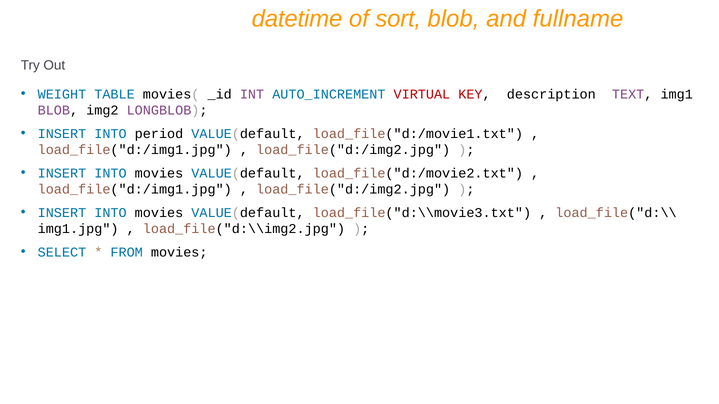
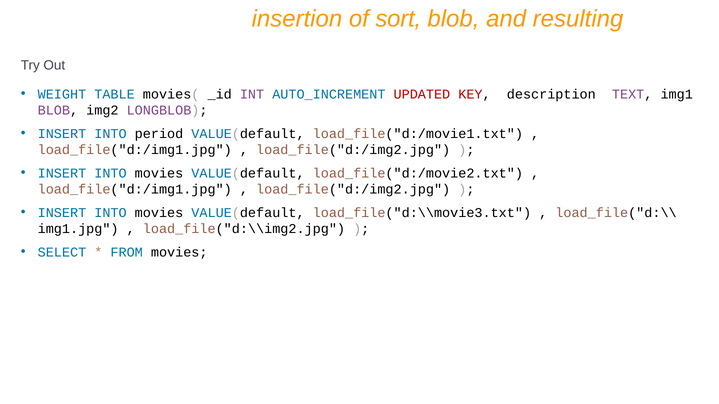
datetime: datetime -> insertion
fullname: fullname -> resulting
VIRTUAL: VIRTUAL -> UPDATED
